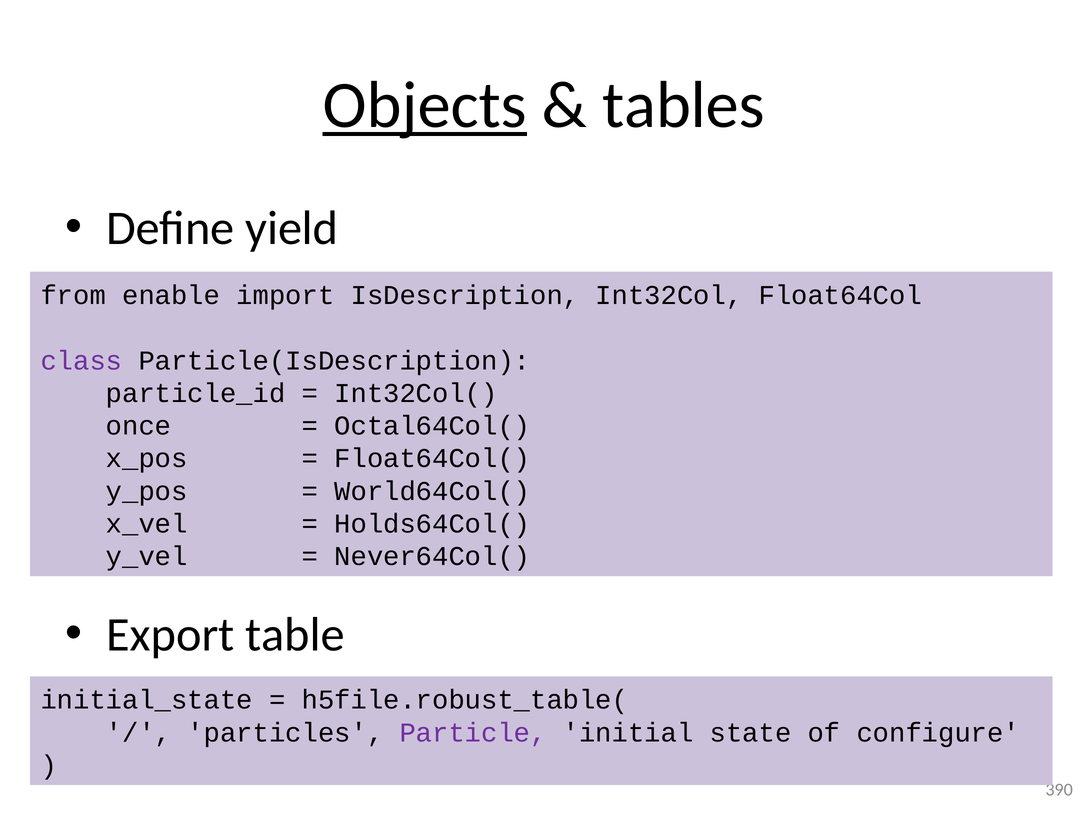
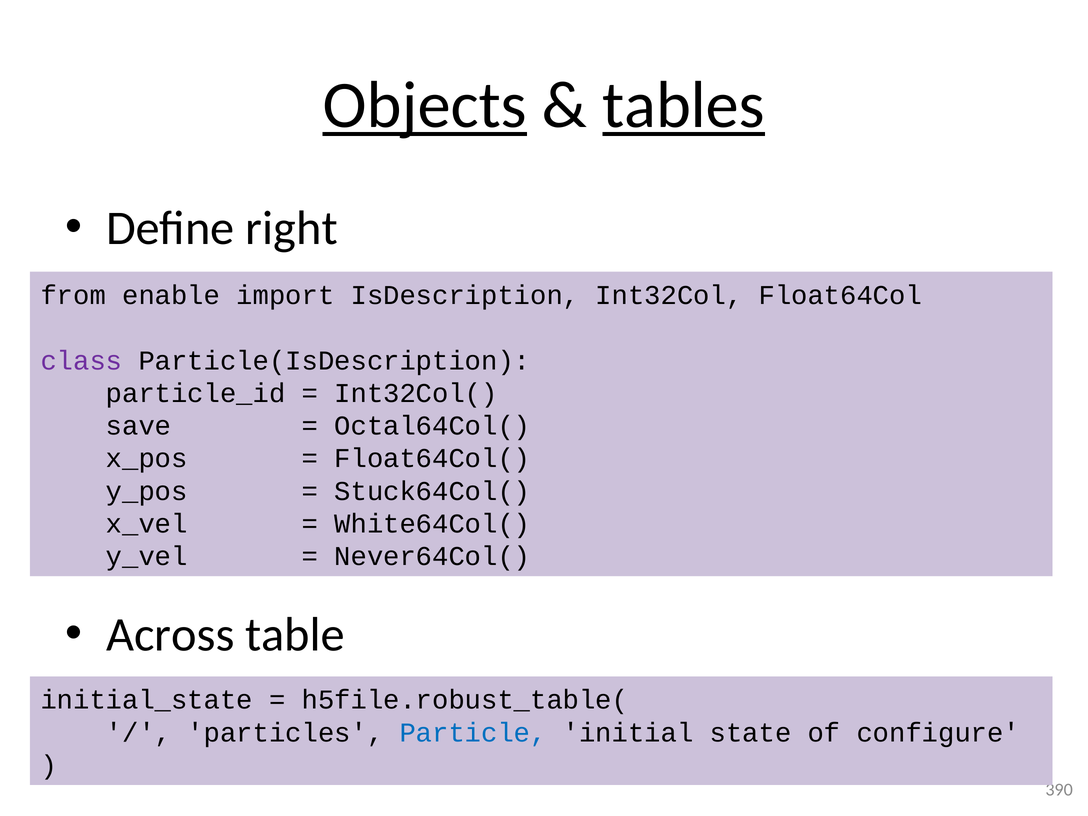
tables underline: none -> present
yield: yield -> right
once: once -> save
World64Col(: World64Col( -> Stuck64Col(
Holds64Col(: Holds64Col( -> White64Col(
Export: Export -> Across
Particle colour: purple -> blue
